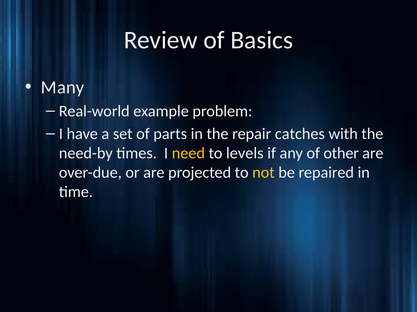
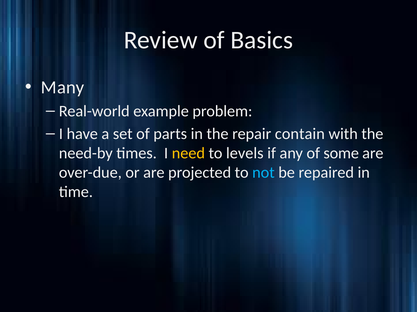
catches: catches -> contain
other: other -> some
not colour: yellow -> light blue
